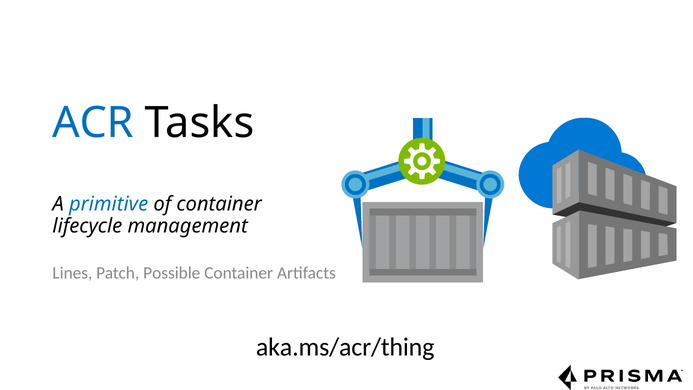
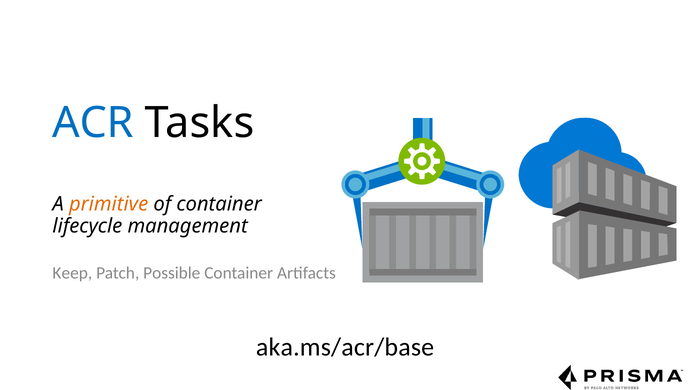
primitive colour: blue -> orange
Lines: Lines -> Keep
aka.ms/acr/thing: aka.ms/acr/thing -> aka.ms/acr/base
